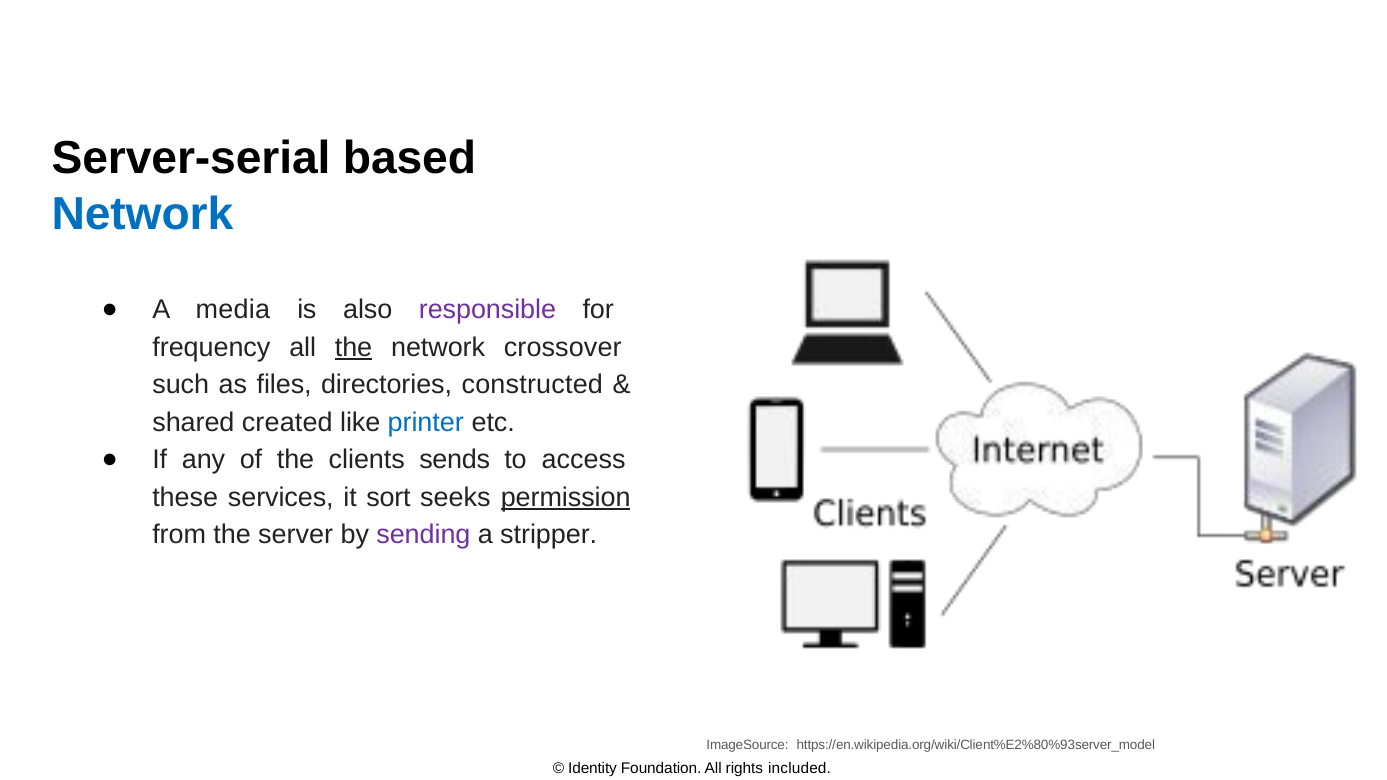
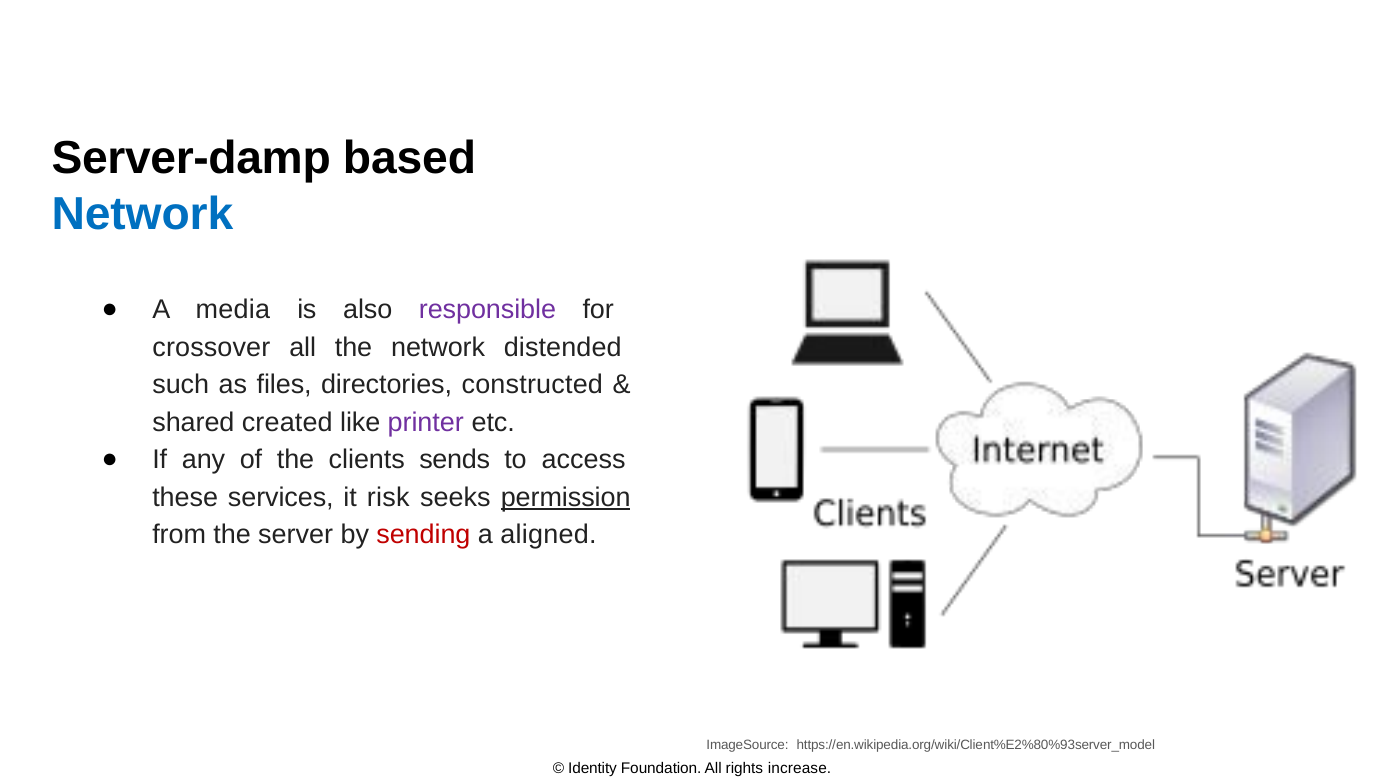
Server-serial: Server-serial -> Server-damp
frequency: frequency -> crossover
the at (354, 347) underline: present -> none
crossover: crossover -> distended
printer colour: blue -> purple
sort: sort -> risk
sending colour: purple -> red
stripper: stripper -> aligned
included: included -> increase
